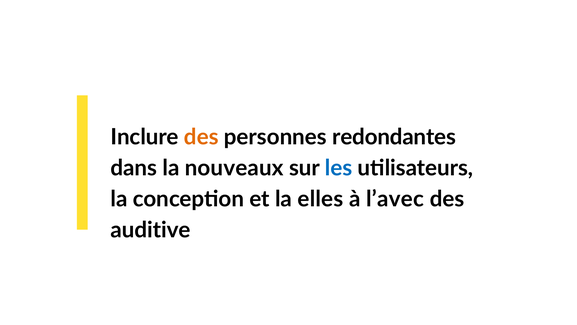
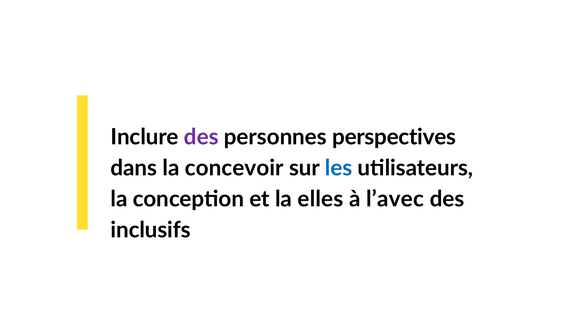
des at (201, 137) colour: orange -> purple
redondantes: redondantes -> perspectives
nouveaux: nouveaux -> concevoir
auditive: auditive -> inclusifs
